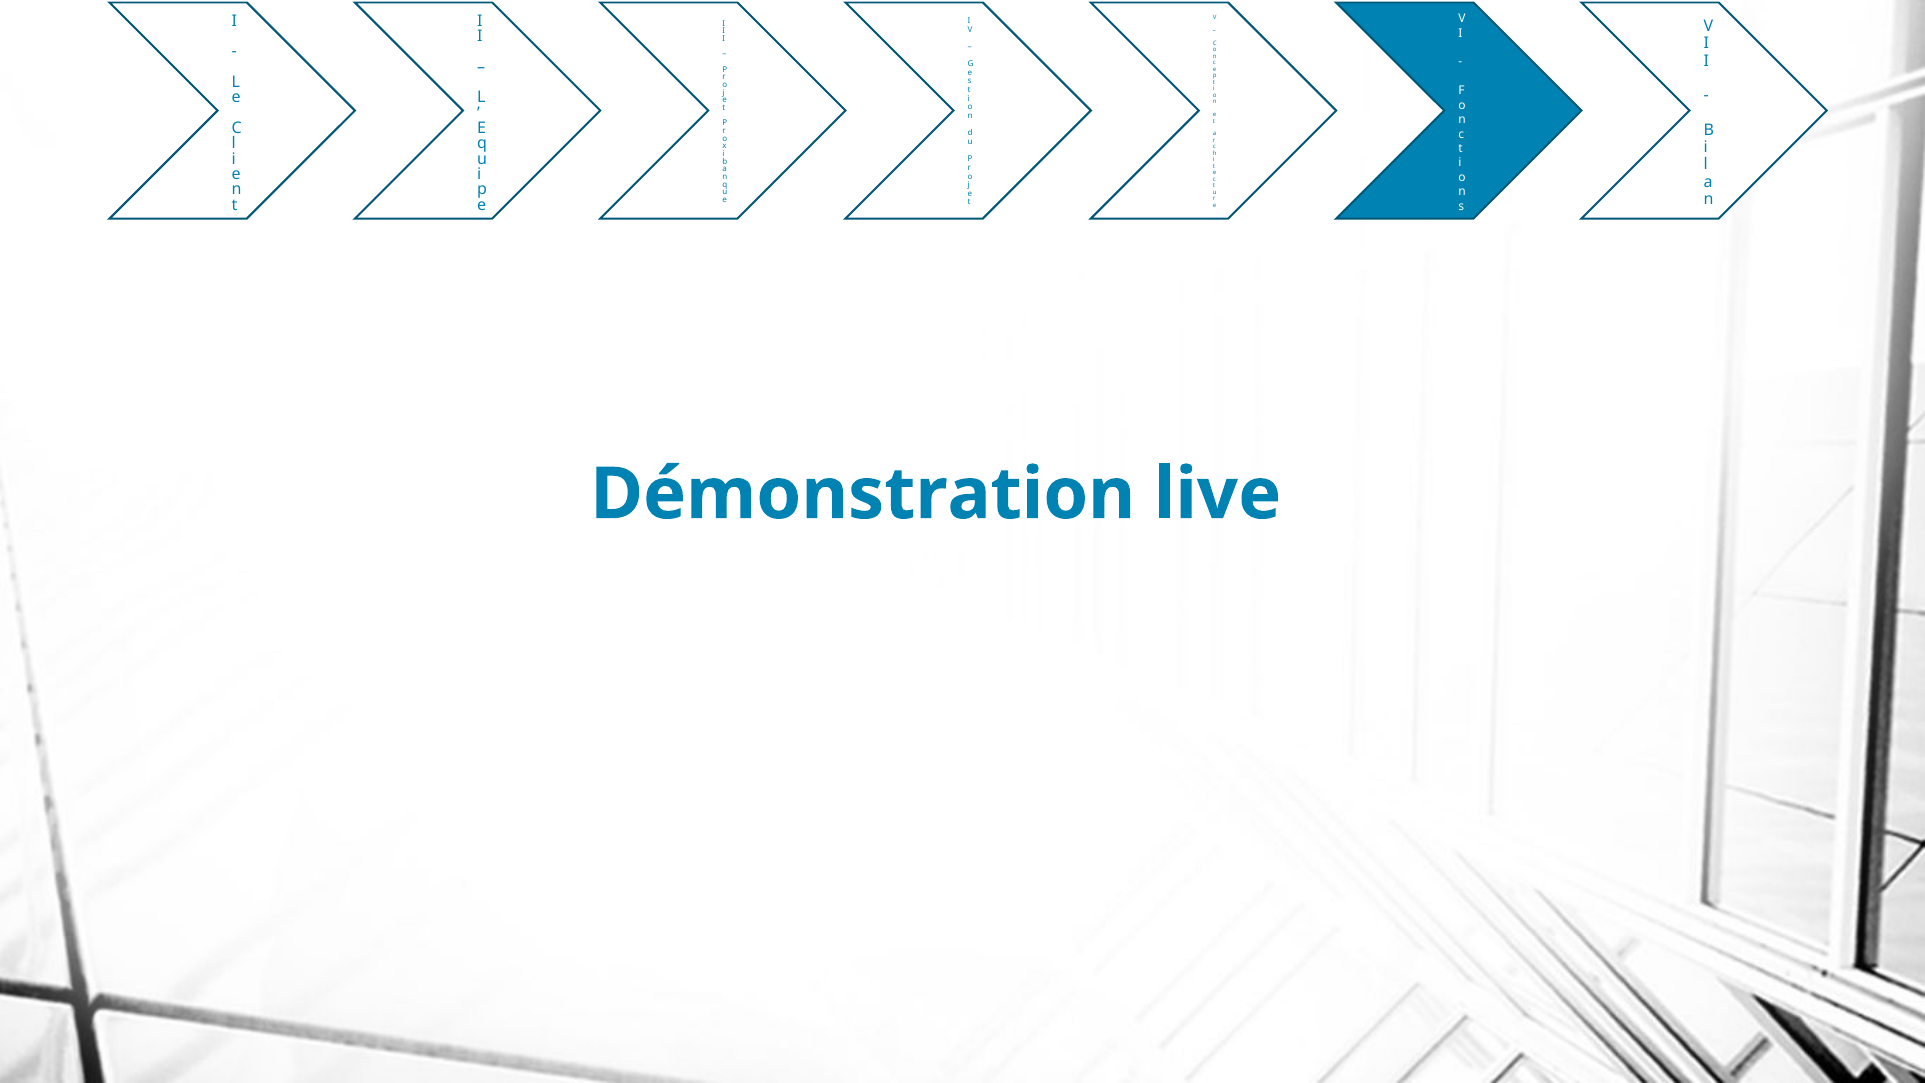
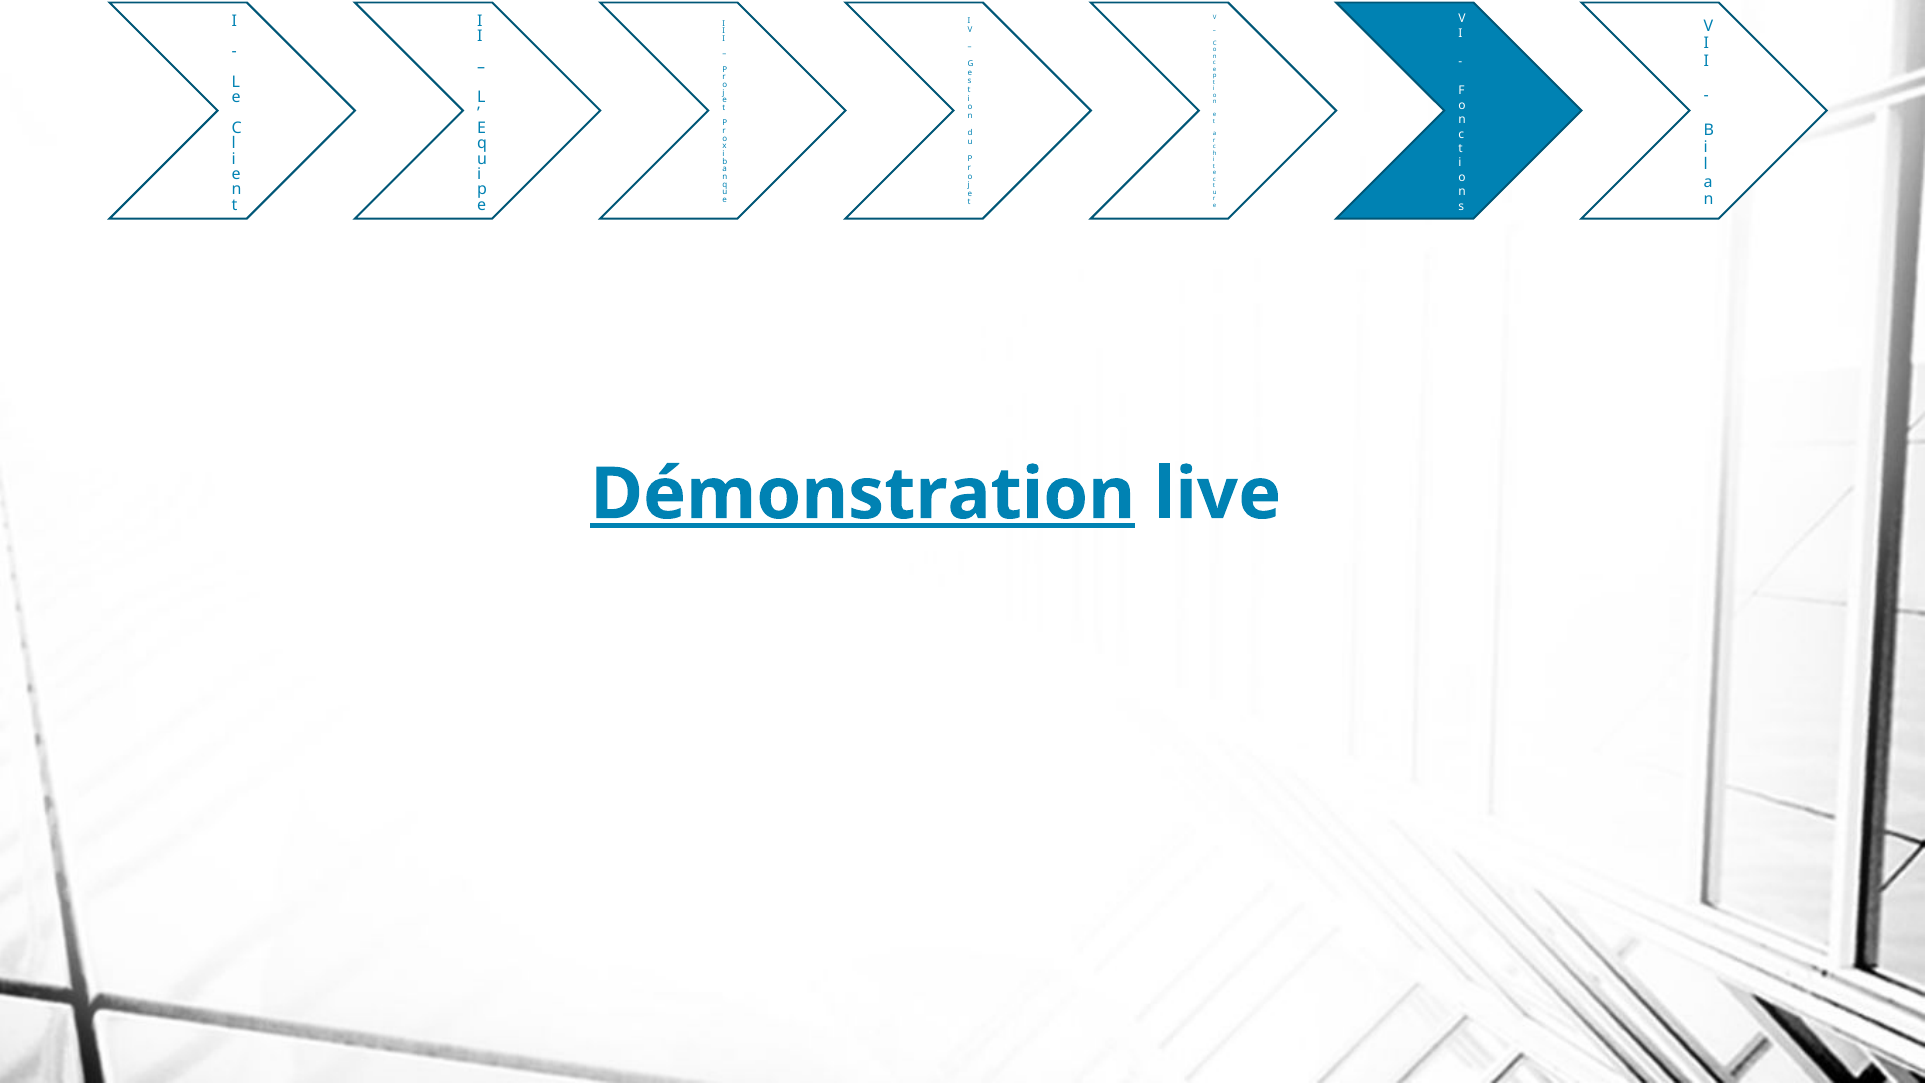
Démonstration underline: none -> present
